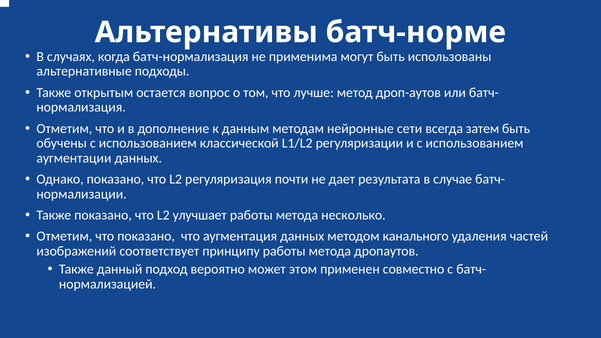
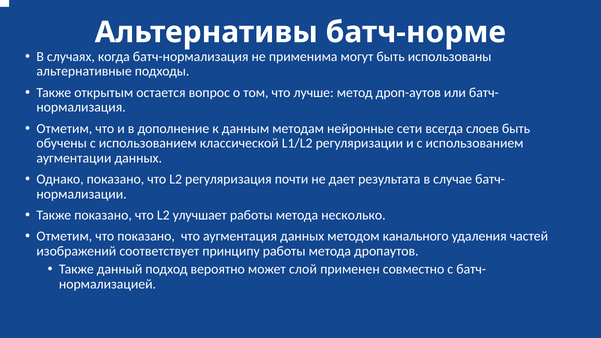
затем: затем -> слоев
этом: этом -> слой
